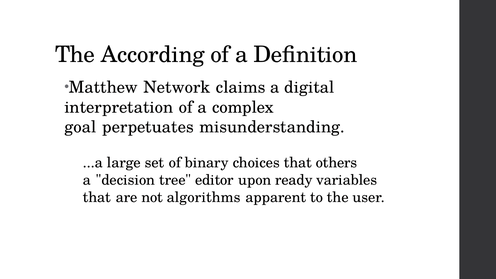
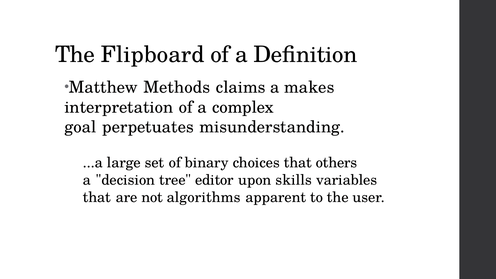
According: According -> Flipboard
Network: Network -> Methods
digital: digital -> makes
ready: ready -> skills
